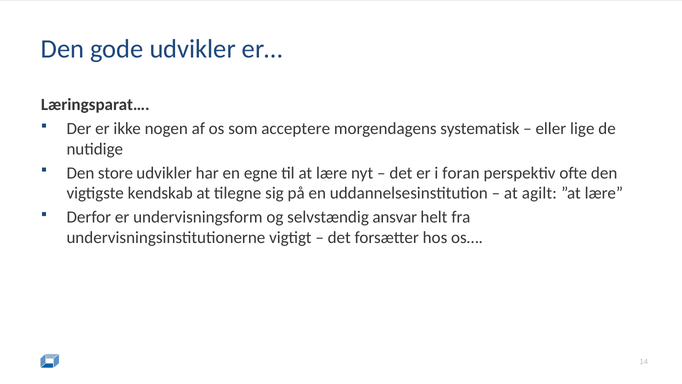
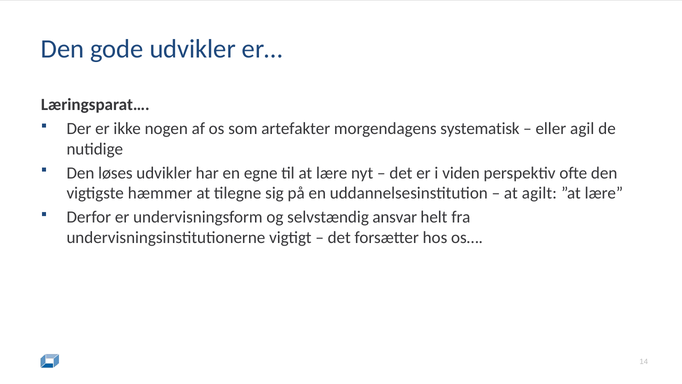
acceptere: acceptere -> artefakter
lige: lige -> agil
store: store -> løses
foran: foran -> viden
kendskab: kendskab -> hæmmer
